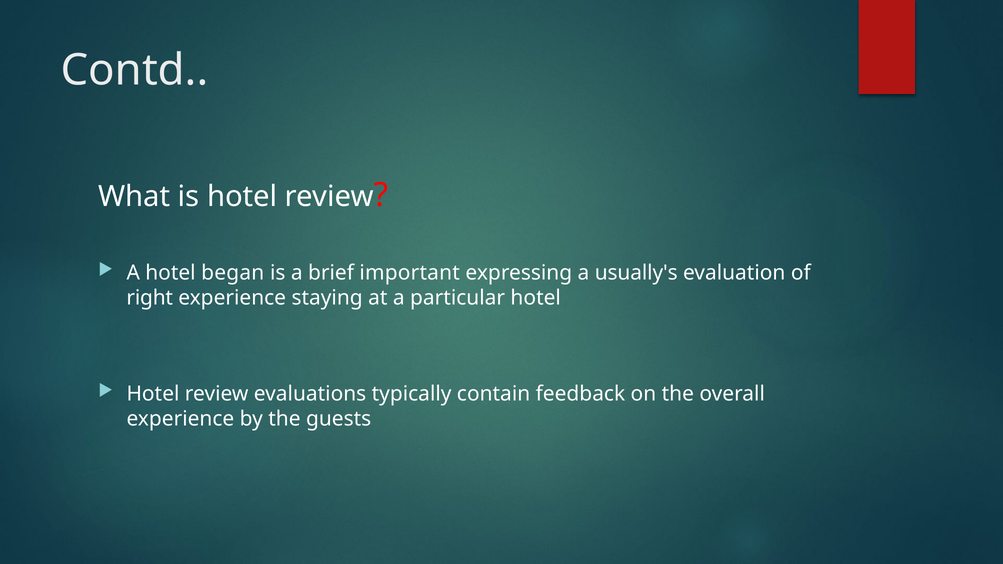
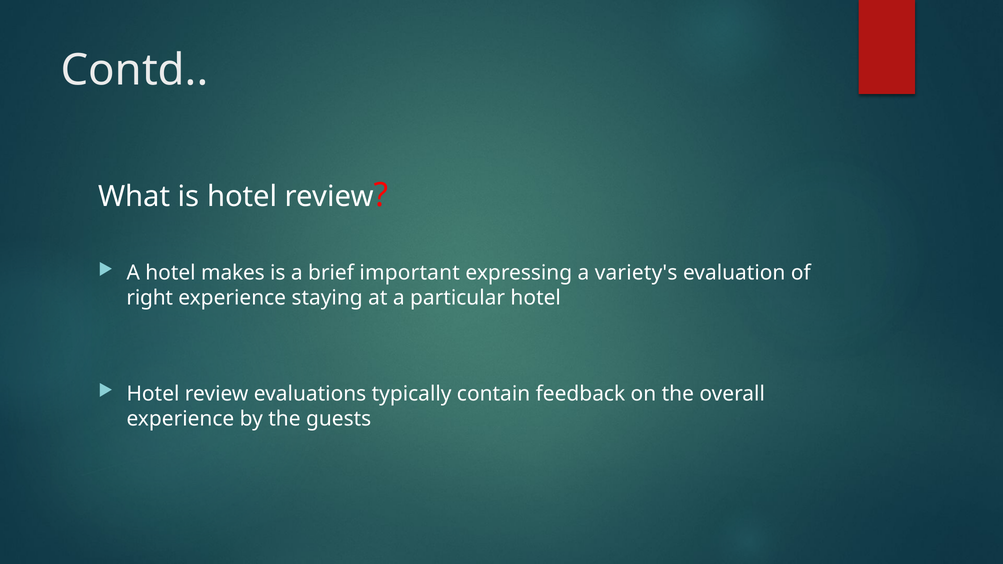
began: began -> makes
usually's: usually's -> variety's
